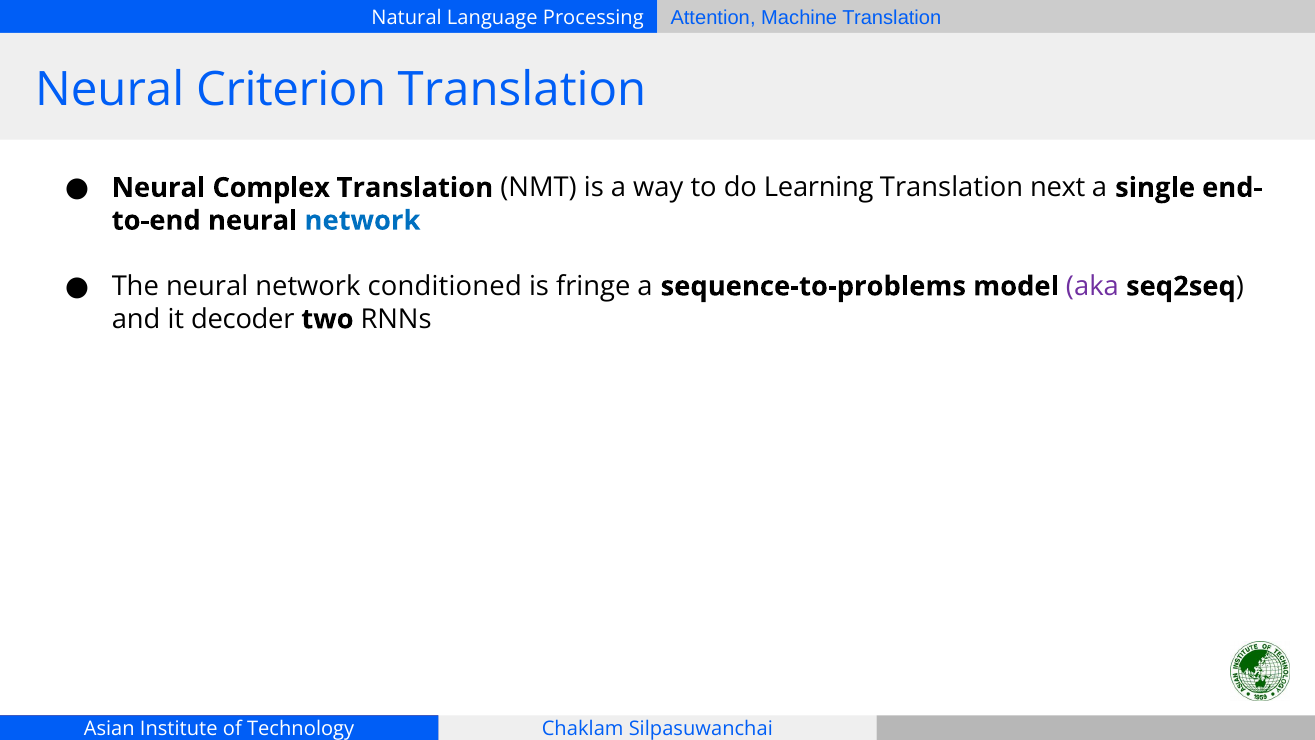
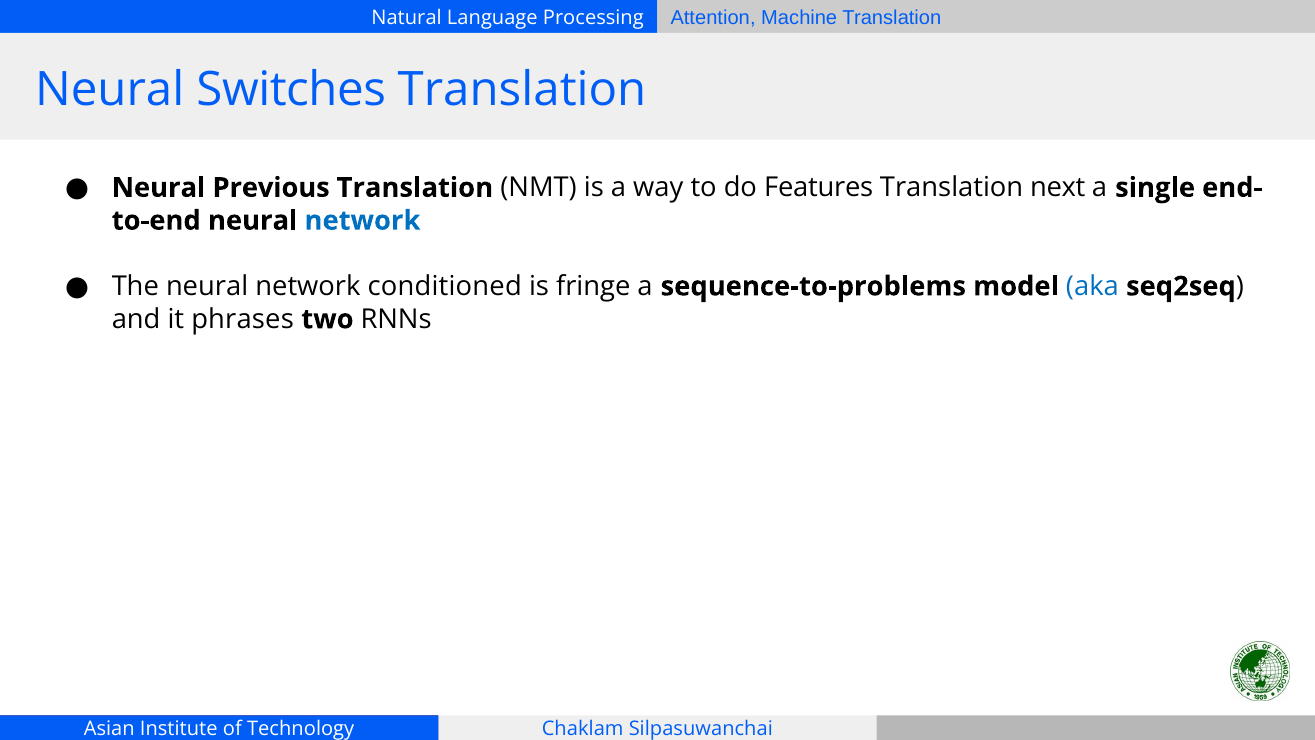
Criterion: Criterion -> Switches
Complex: Complex -> Previous
Learning: Learning -> Features
aka colour: purple -> blue
decoder: decoder -> phrases
